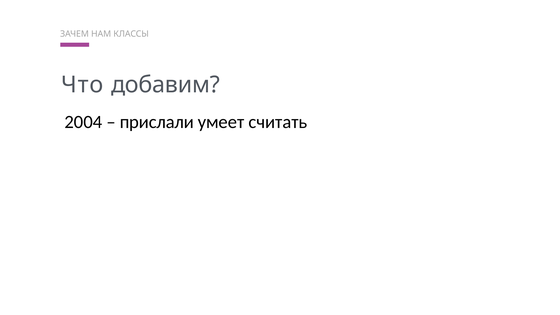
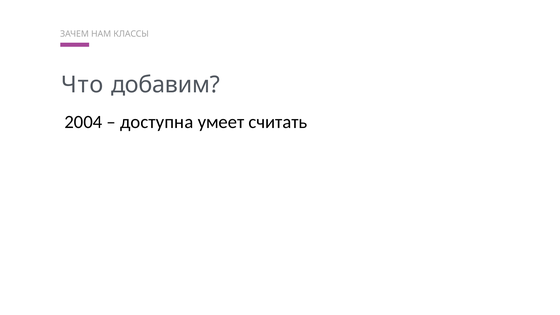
прислали: прислали -> доступна
